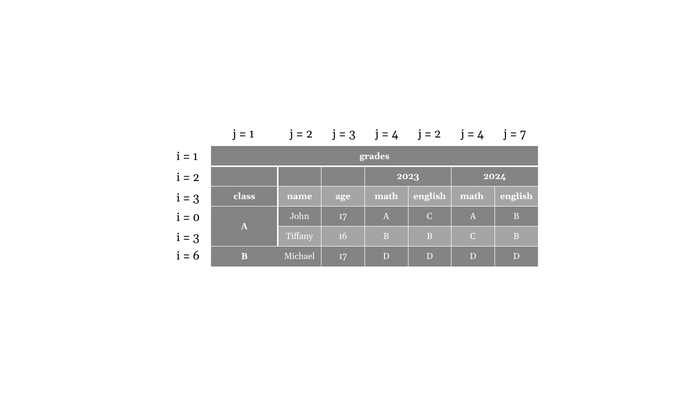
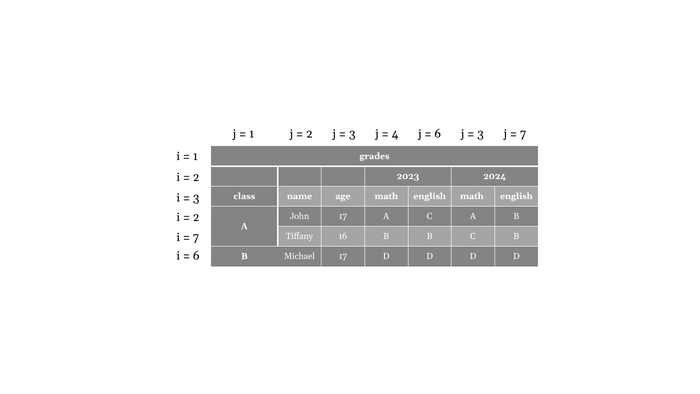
2 at (438, 134): 2 -> 6
4 at (481, 134): 4 -> 3
0 at (196, 217): 0 -> 2
3 at (196, 237): 3 -> 7
